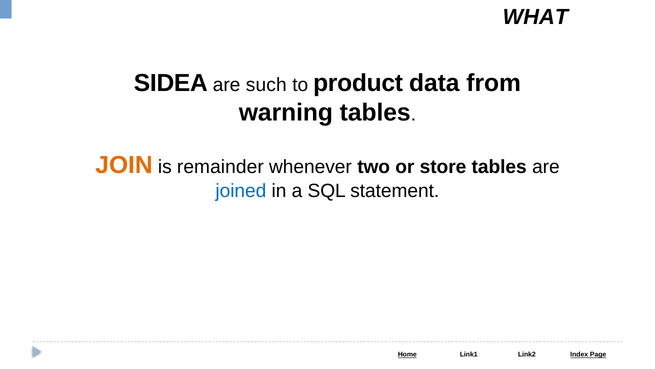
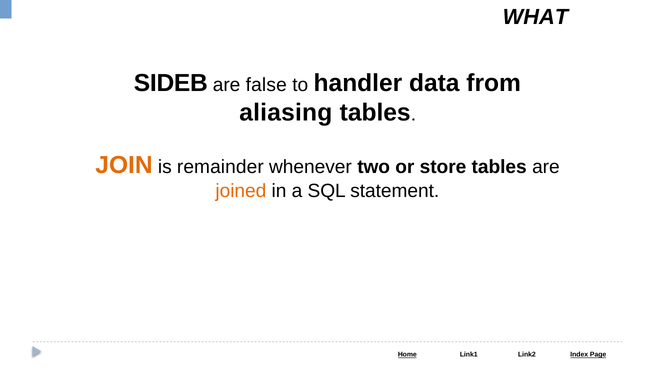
SIDEA: SIDEA -> SIDEB
such: such -> false
product: product -> handler
warning: warning -> aliasing
joined colour: blue -> orange
